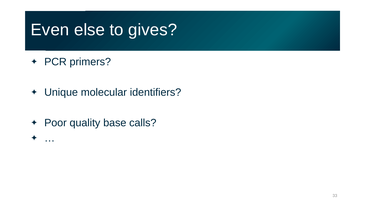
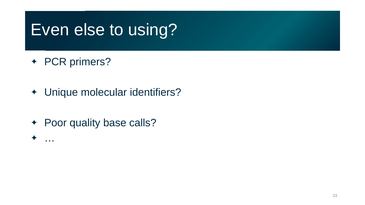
gives: gives -> using
